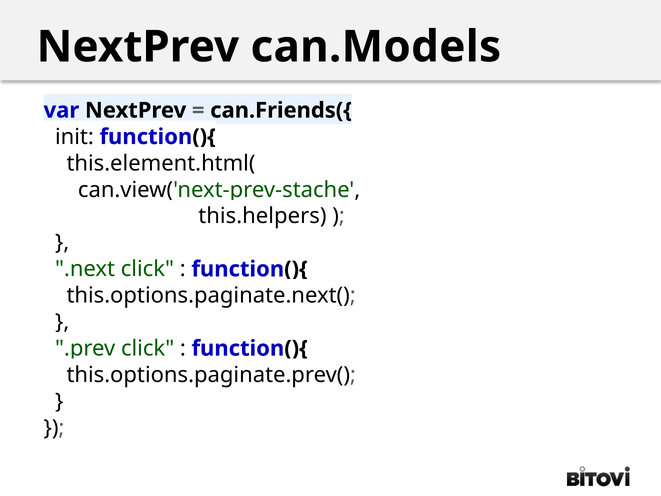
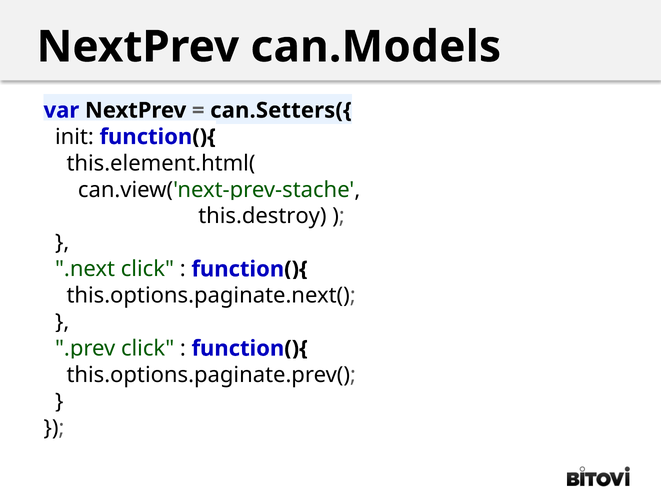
can.Friends({: can.Friends({ -> can.Setters({
this.helpers: this.helpers -> this.destroy
